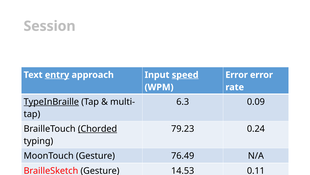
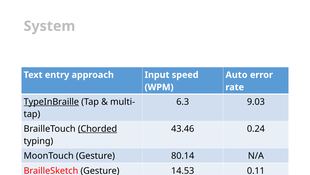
Session: Session -> System
entry underline: present -> none
speed underline: present -> none
Error at (237, 75): Error -> Auto
0.09: 0.09 -> 9.03
79.23: 79.23 -> 43.46
76.49: 76.49 -> 80.14
